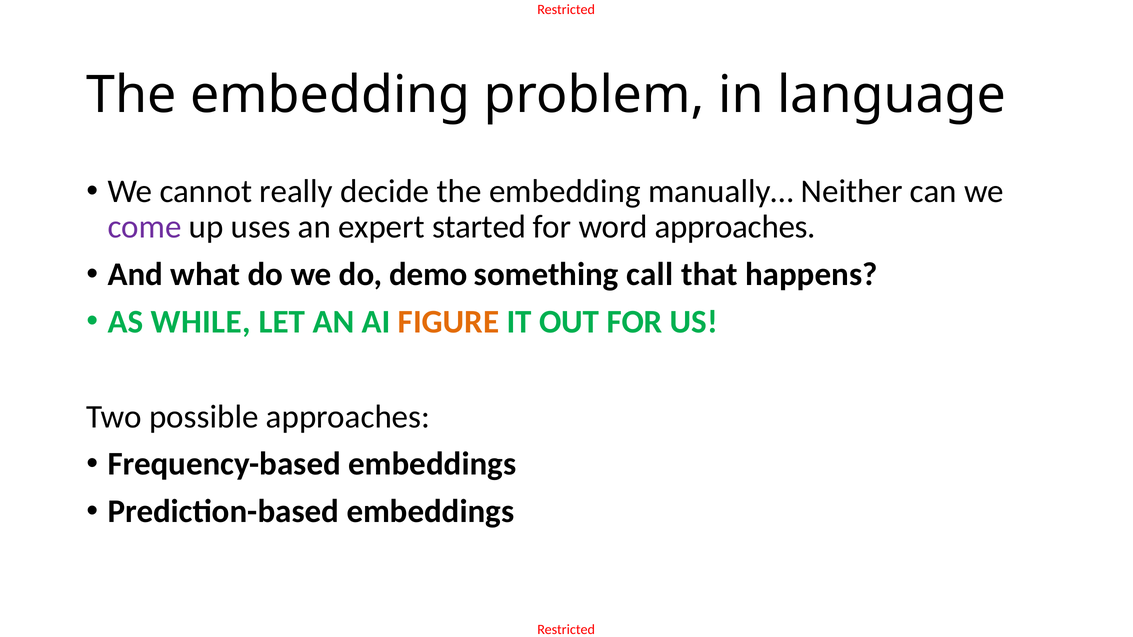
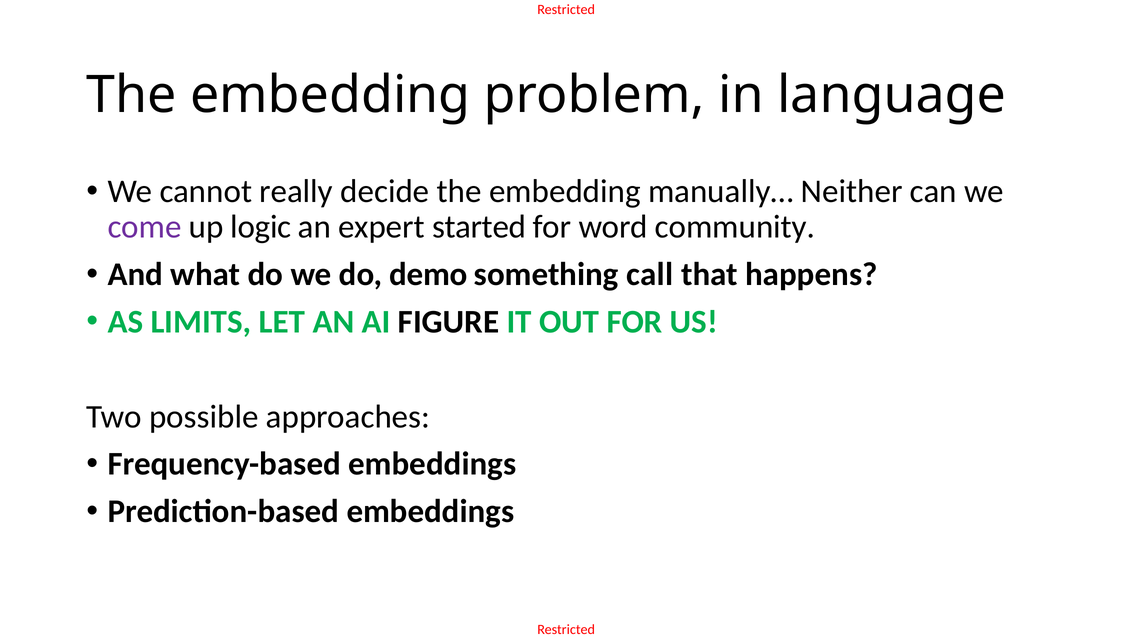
uses: uses -> logic
word approaches: approaches -> community
WHILE: WHILE -> LIMITS
FIGURE colour: orange -> black
